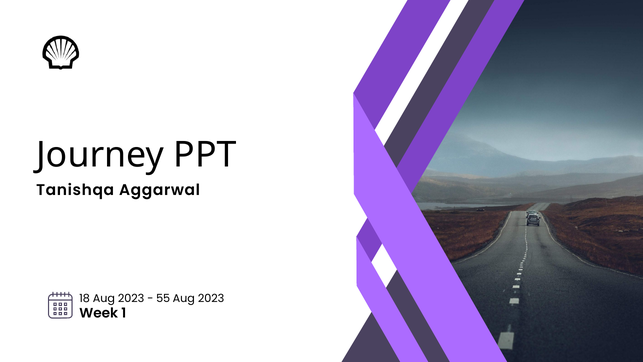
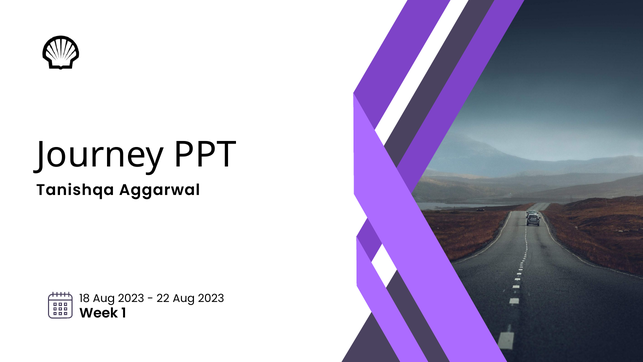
55: 55 -> 22
